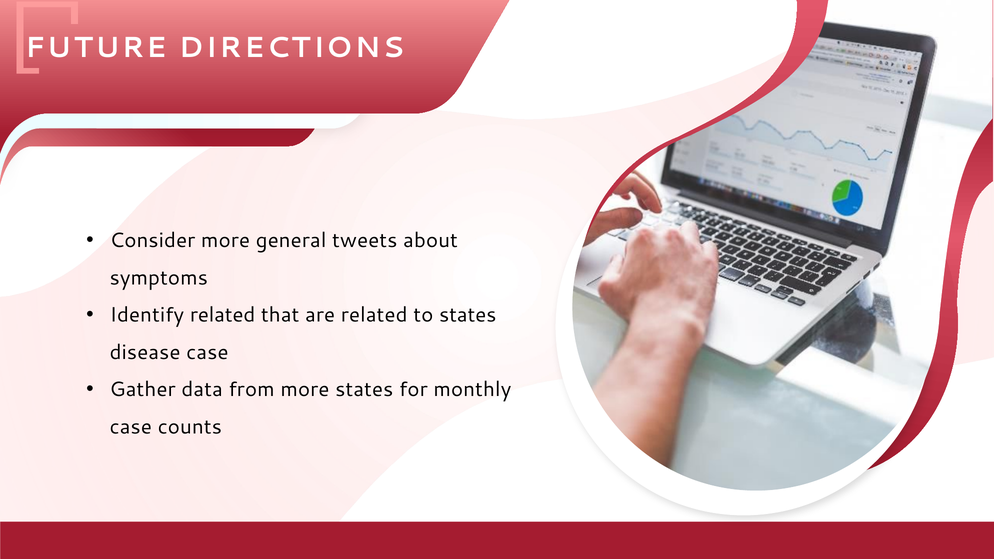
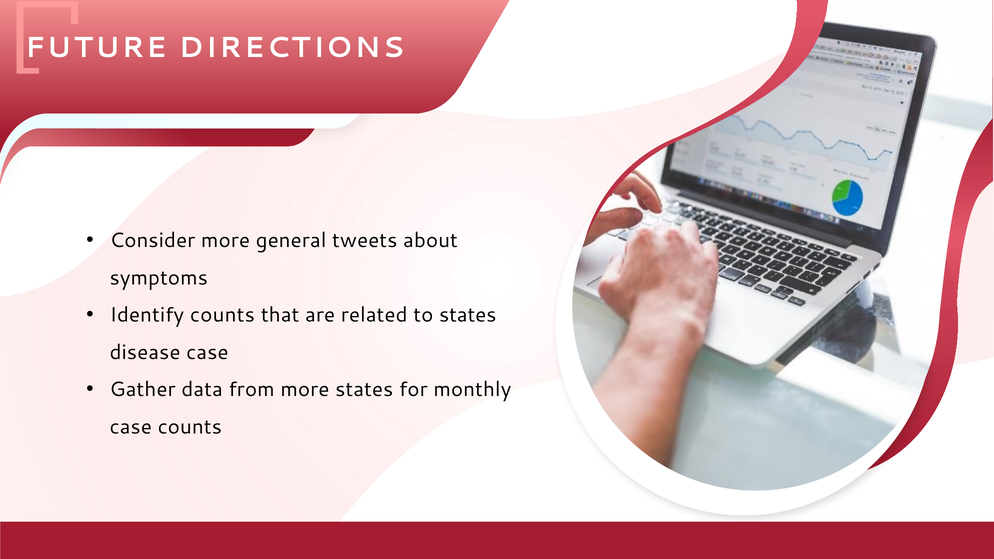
Identify related: related -> counts
